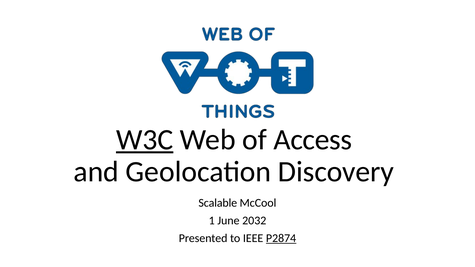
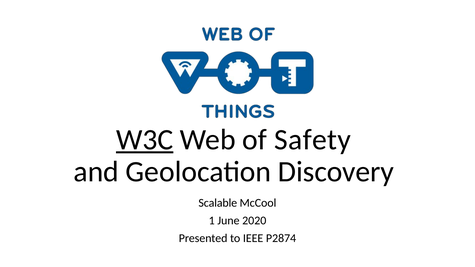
Access: Access -> Safety
2032: 2032 -> 2020
P2874 underline: present -> none
